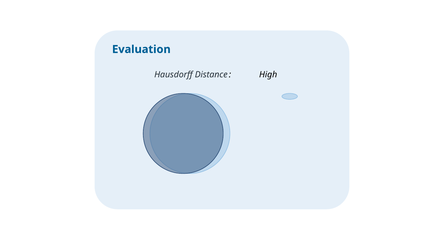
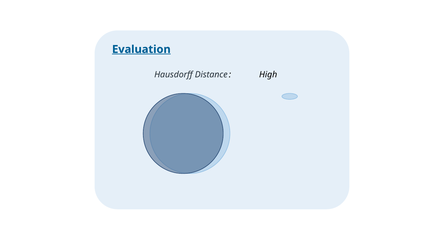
Evaluation underline: none -> present
